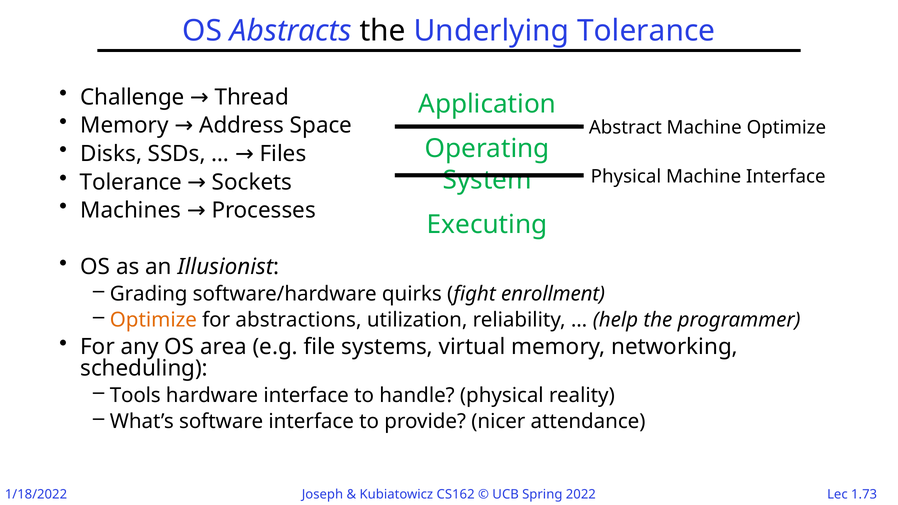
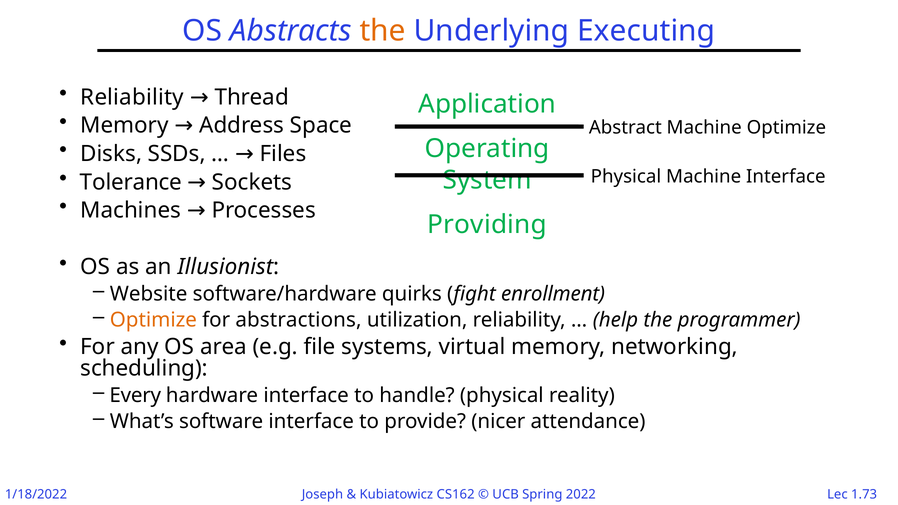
the at (383, 31) colour: black -> orange
Underlying Tolerance: Tolerance -> Executing
Challenge at (132, 97): Challenge -> Reliability
Executing: Executing -> Providing
Grading: Grading -> Website
Tools: Tools -> Every
